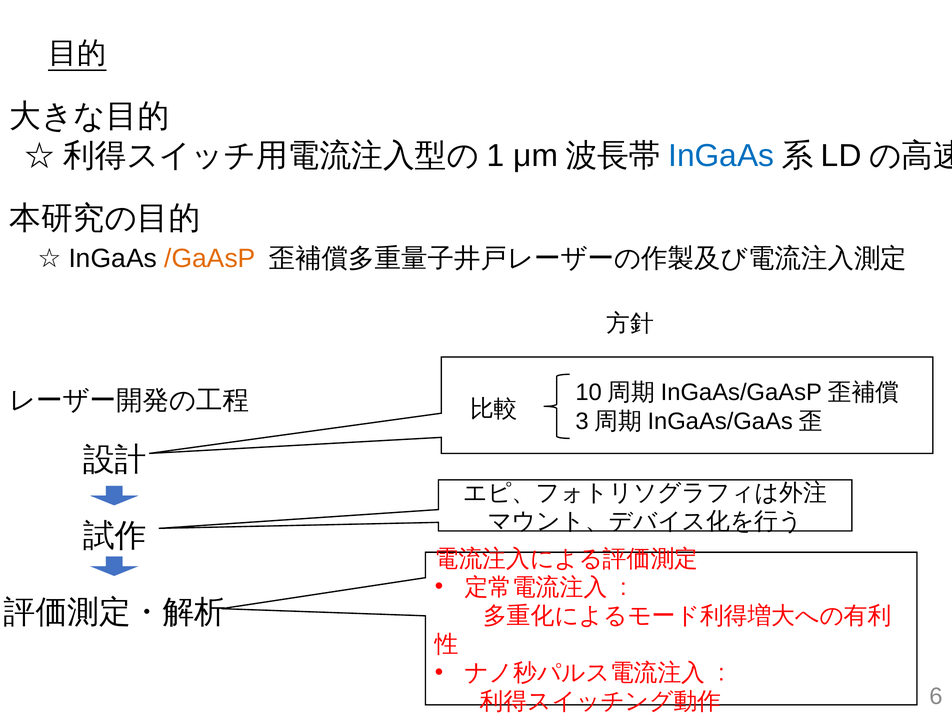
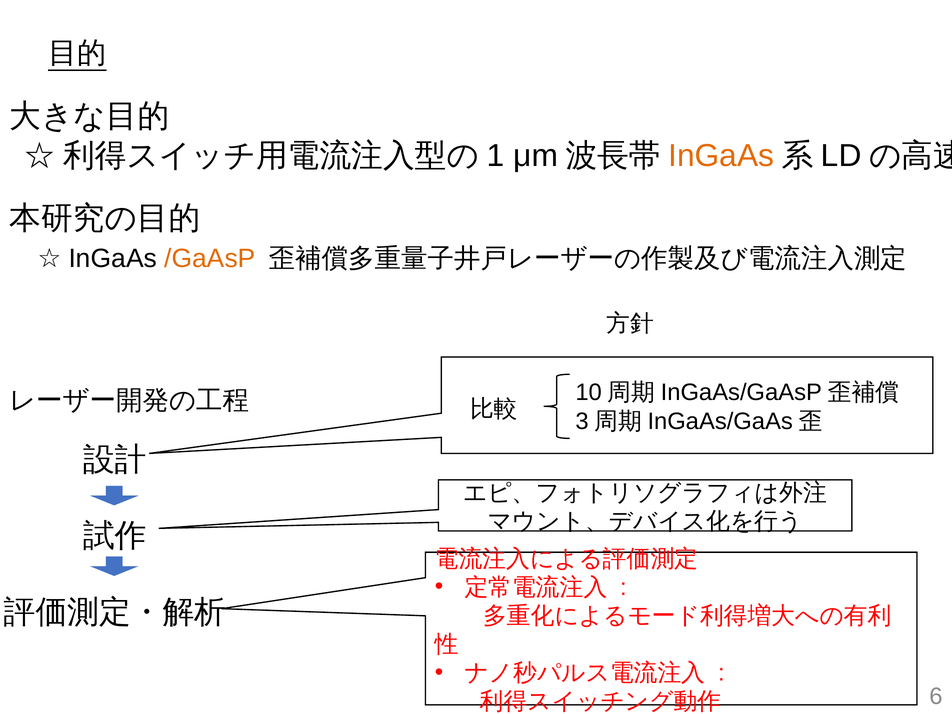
InGaAs at (721, 156) colour: blue -> orange
